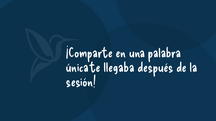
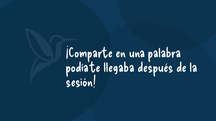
única: única -> podía
